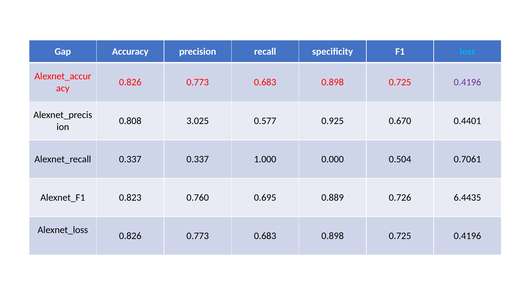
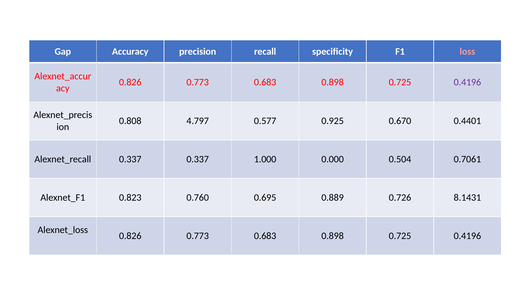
loss colour: light blue -> pink
3.025: 3.025 -> 4.797
6.4435: 6.4435 -> 8.1431
